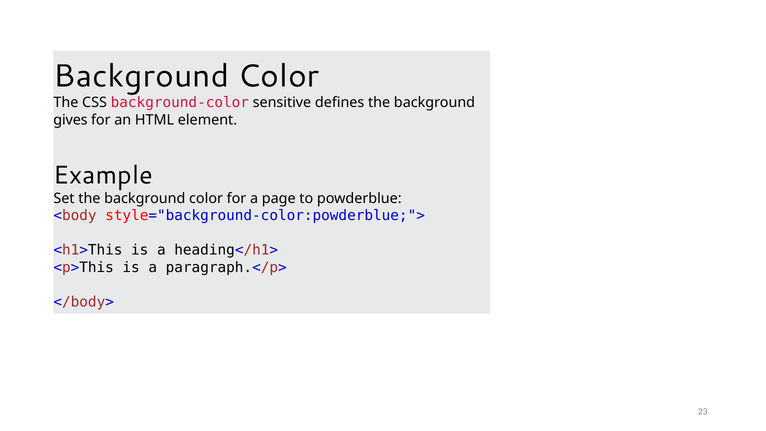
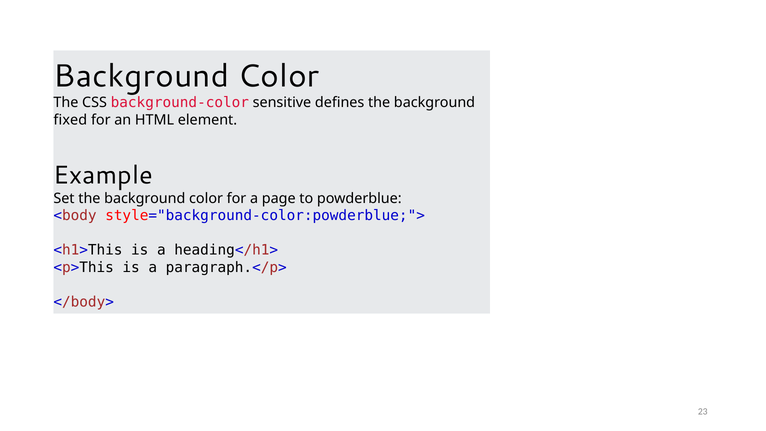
gives: gives -> fixed
